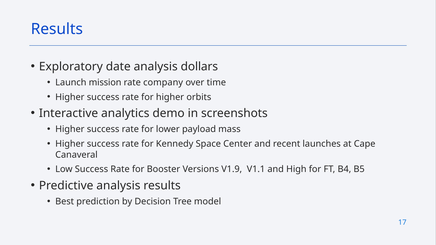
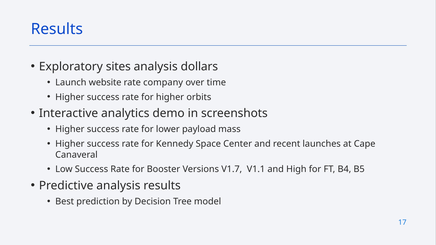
date: date -> sites
mission: mission -> website
V1.9: V1.9 -> V1.7
